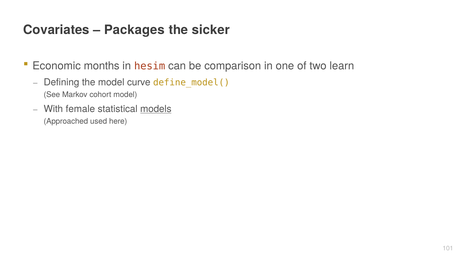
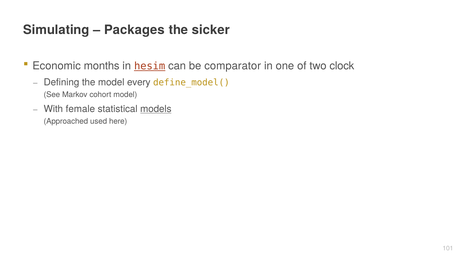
Covariates: Covariates -> Simulating
hesim underline: none -> present
comparison: comparison -> comparator
learn: learn -> clock
curve: curve -> every
